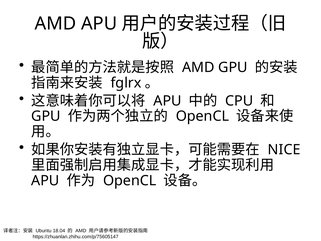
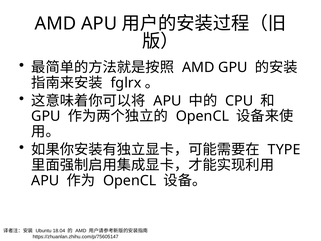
NICE: NICE -> TYPE
